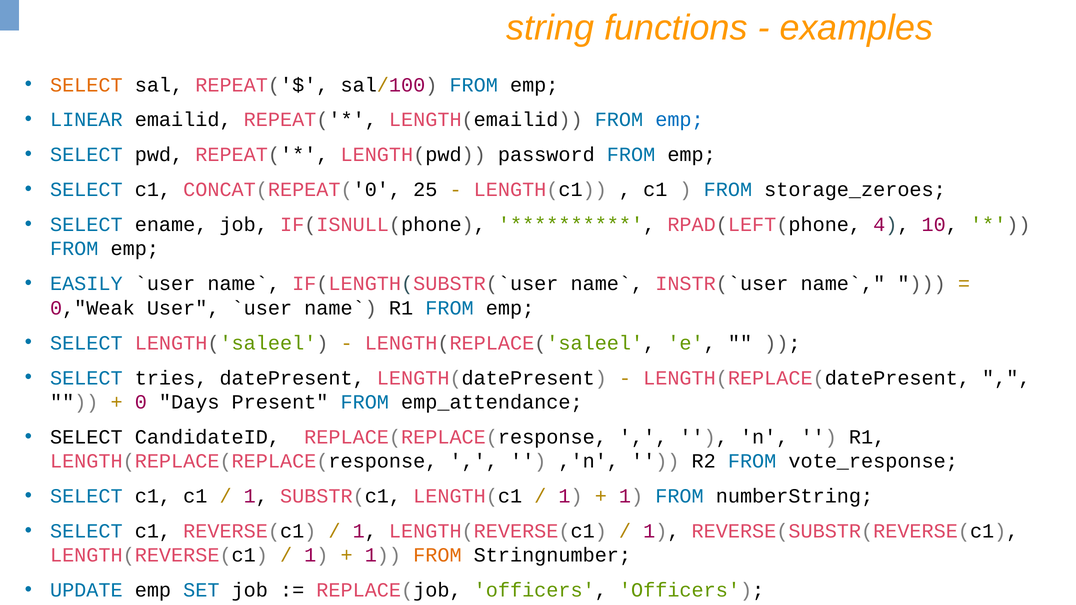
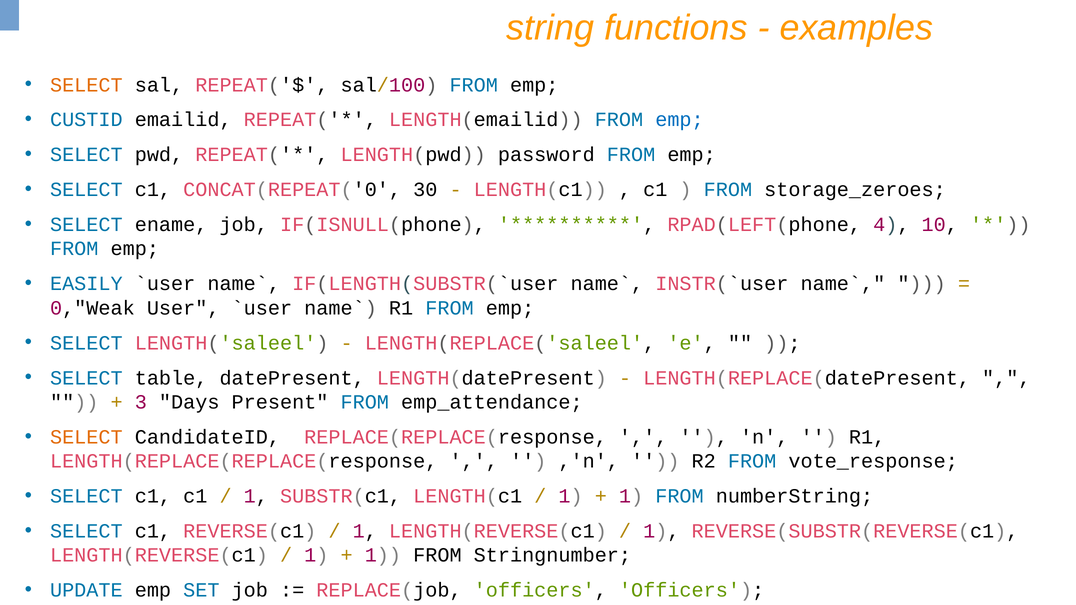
LINEAR: LINEAR -> CUSTID
25: 25 -> 30
tries: tries -> table
0: 0 -> 3
SELECT at (86, 437) colour: black -> orange
FROM at (437, 555) colour: orange -> black
